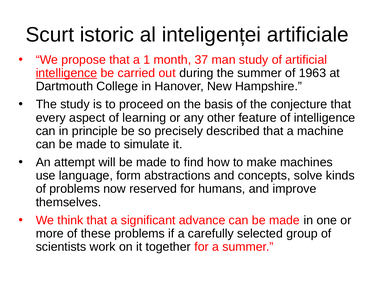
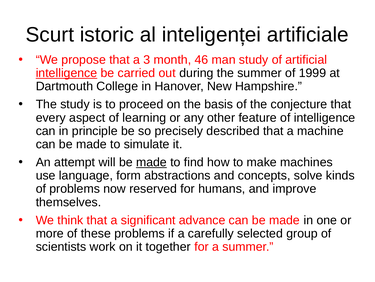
1: 1 -> 3
37: 37 -> 46
1963: 1963 -> 1999
made at (151, 162) underline: none -> present
